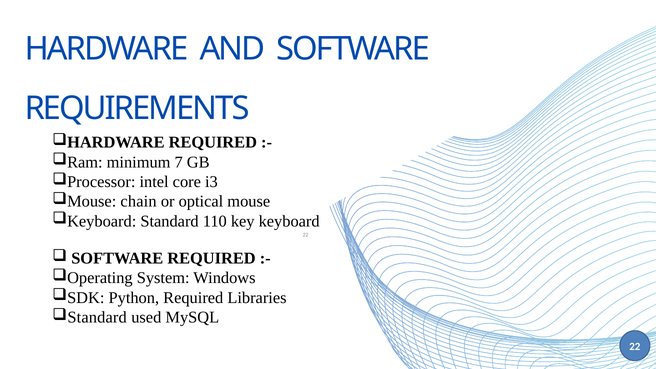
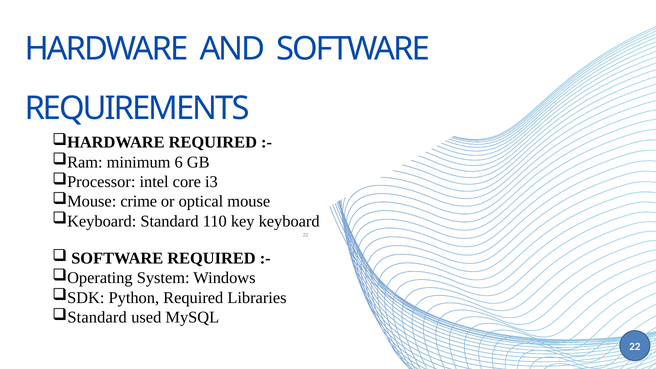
7: 7 -> 6
chain: chain -> crime
